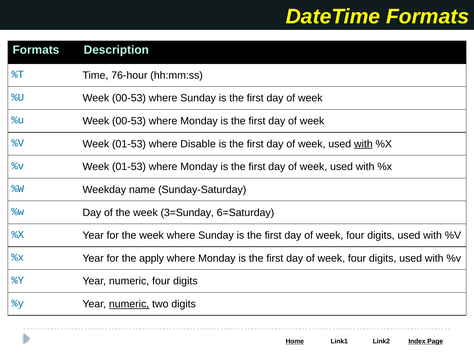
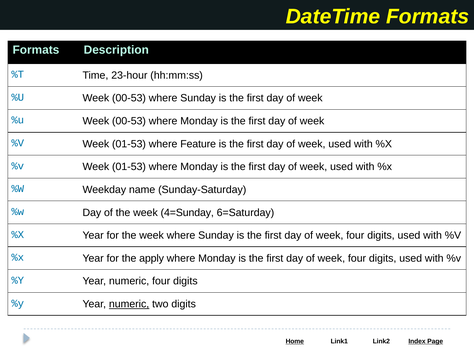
76-hour: 76-hour -> 23-hour
Disable: Disable -> Feature
with at (363, 144) underline: present -> none
3=Sunday: 3=Sunday -> 4=Sunday
